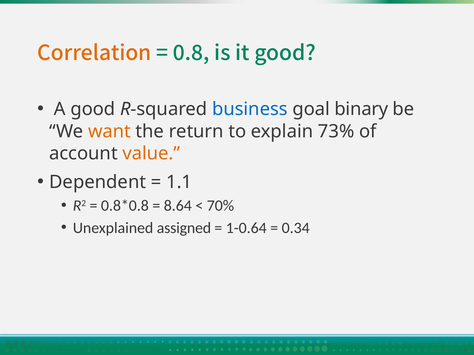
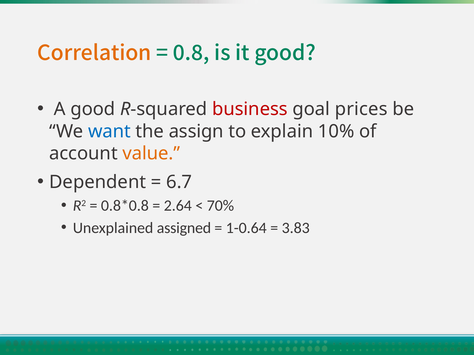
business colour: blue -> red
binary: binary -> prices
want colour: orange -> blue
return: return -> assign
73%: 73% -> 10%
1.1: 1.1 -> 6.7
8.64: 8.64 -> 2.64
0.34: 0.34 -> 3.83
